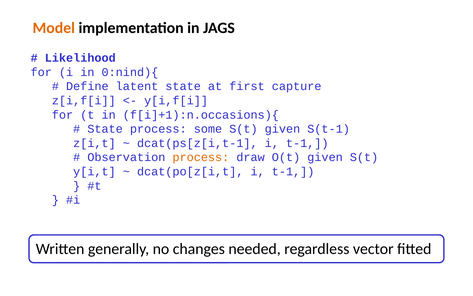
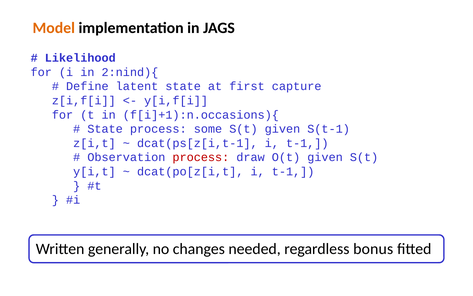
0:nind){: 0:nind){ -> 2:nind){
process at (201, 157) colour: orange -> red
vector: vector -> bonus
